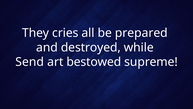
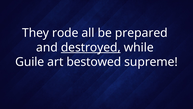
cries: cries -> rode
destroyed underline: none -> present
Send: Send -> Guile
